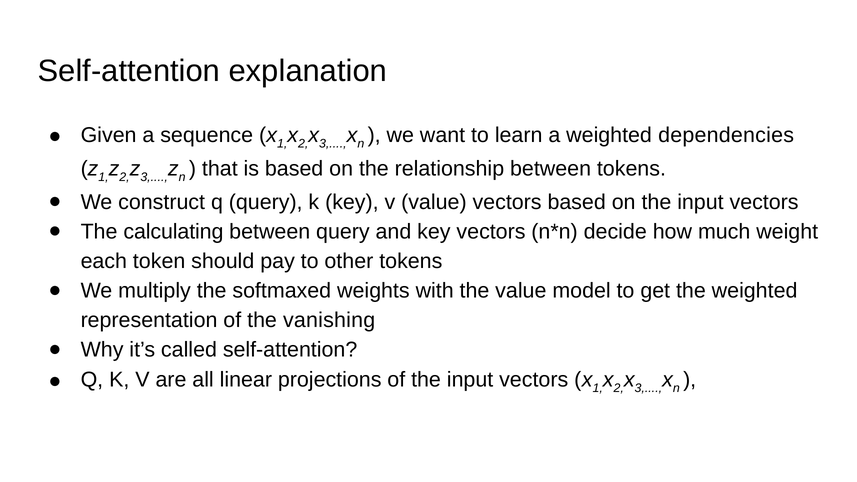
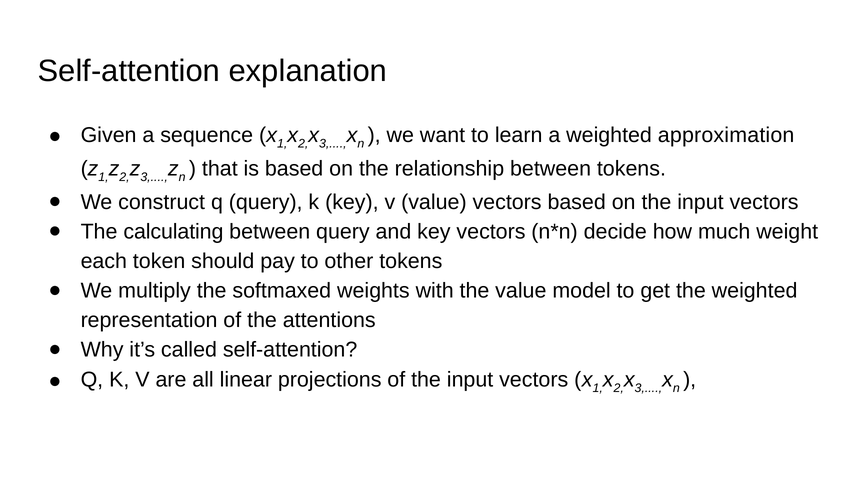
dependencies: dependencies -> approximation
vanishing: vanishing -> attentions
